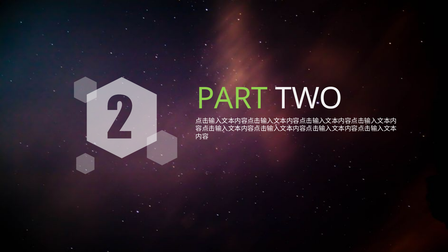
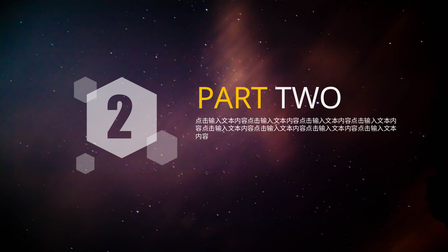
PART colour: light green -> yellow
